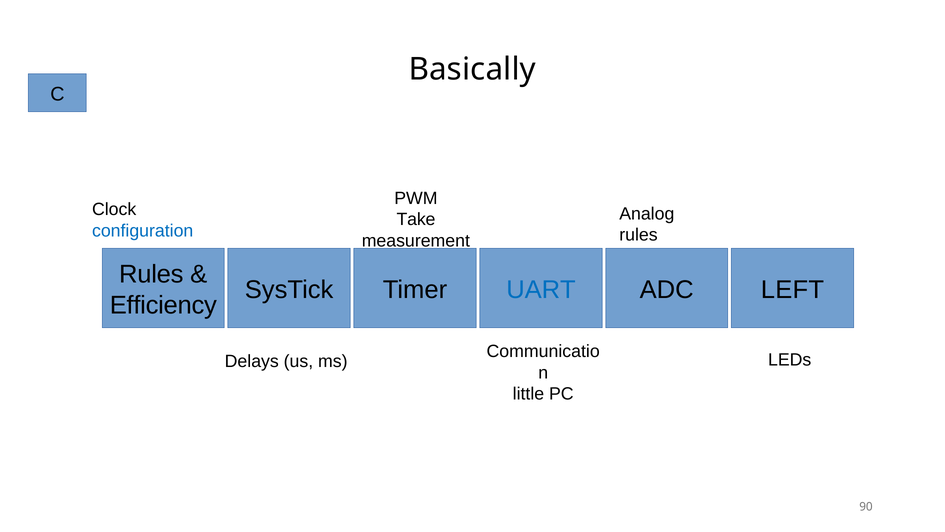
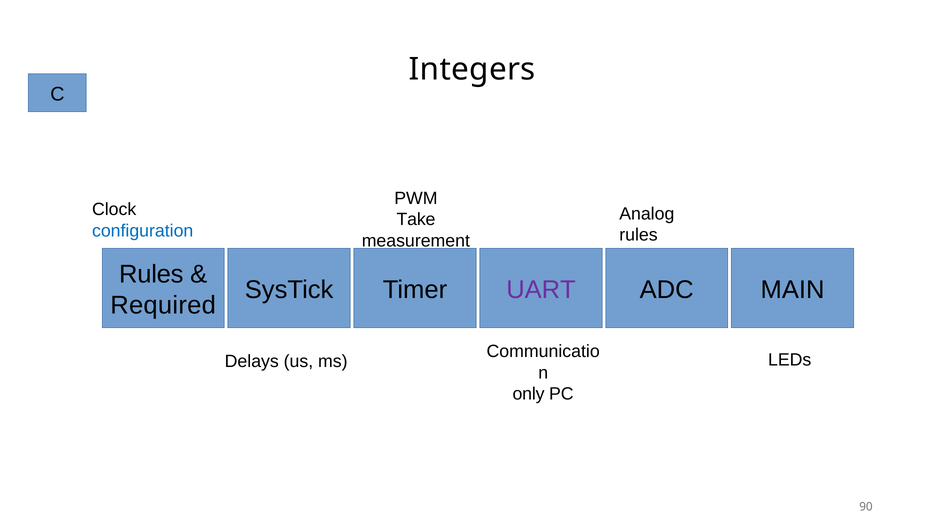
Basically: Basically -> Integers
UART colour: blue -> purple
LEFT: LEFT -> MAIN
Efficiency: Efficiency -> Required
little: little -> only
